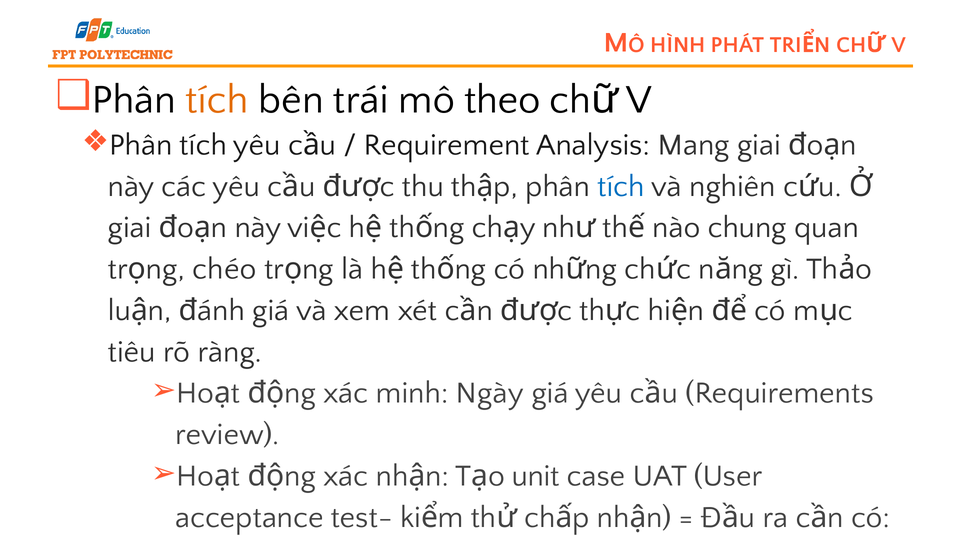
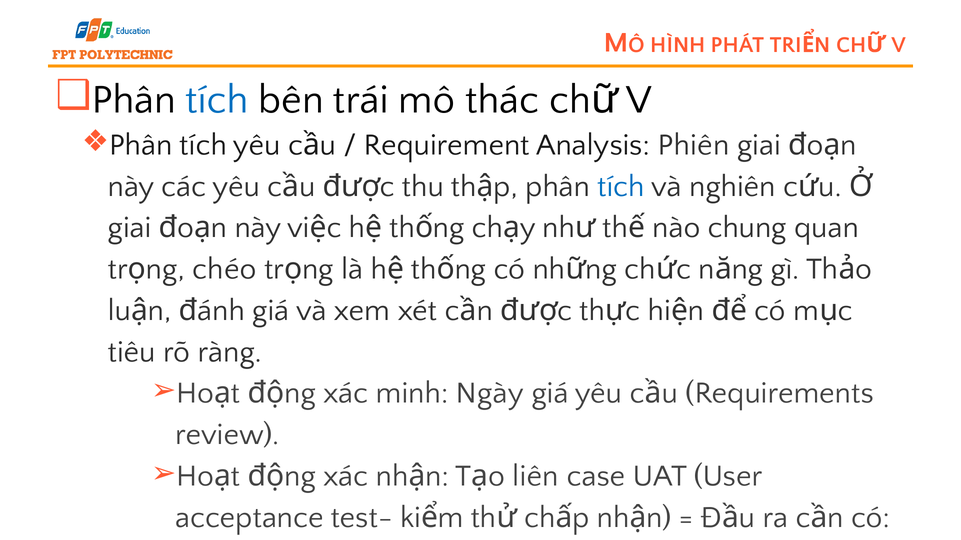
tích at (217, 100) colour: orange -> blue
theo: theo -> thác
Mang: Mang -> Phiên
unit: unit -> liên
